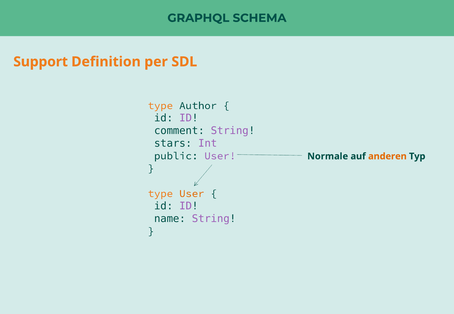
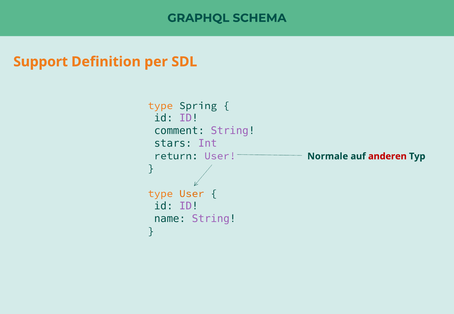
Author: Author -> Spring
public: public -> return
anderen colour: orange -> red
